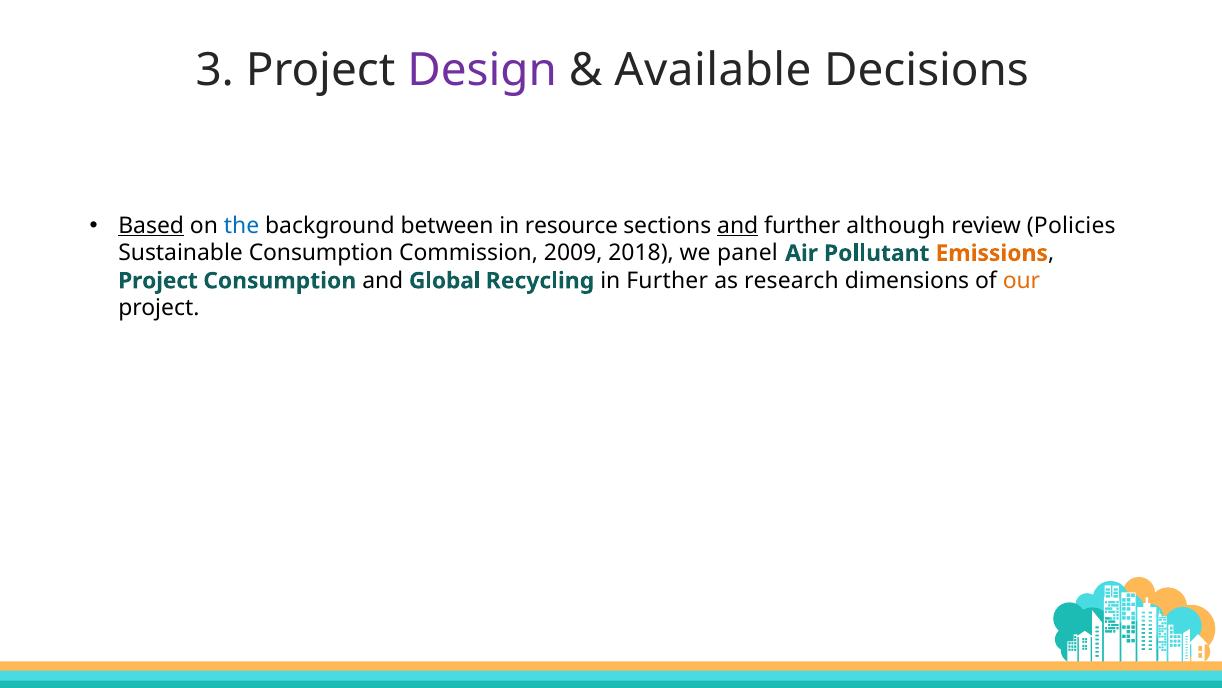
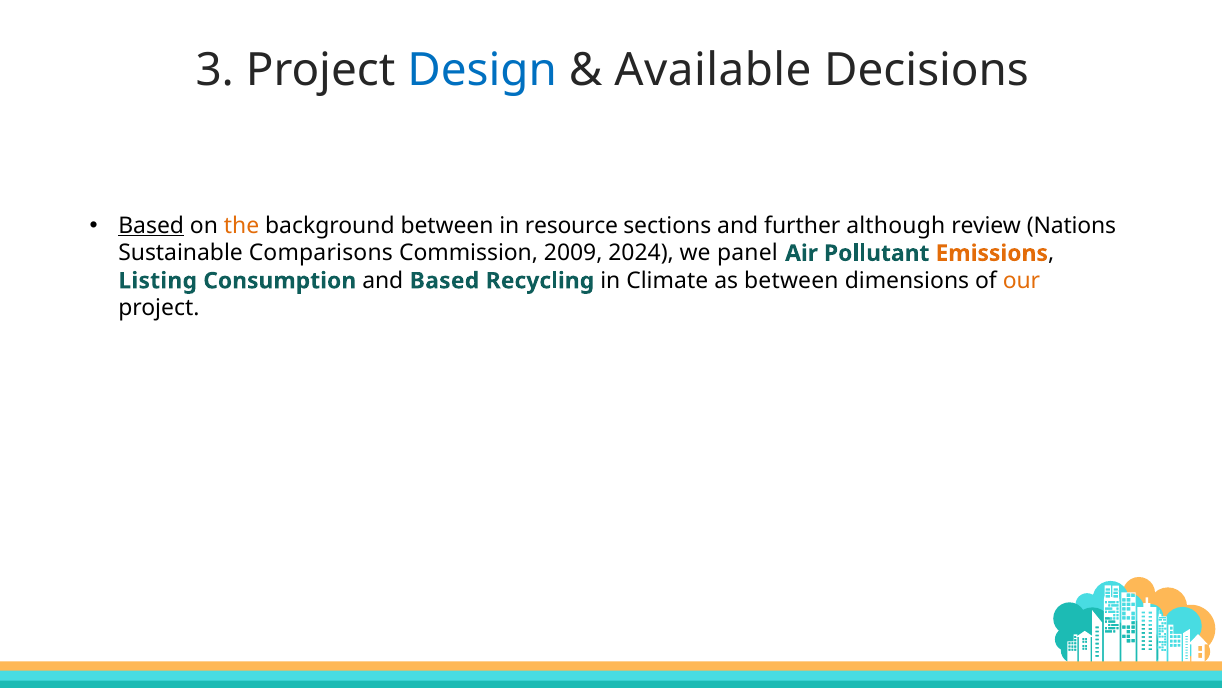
Design colour: purple -> blue
the colour: blue -> orange
and at (738, 226) underline: present -> none
Policies: Policies -> Nations
Sustainable Consumption: Consumption -> Comparisons
2018: 2018 -> 2024
Project at (158, 281): Project -> Listing
and Global: Global -> Based
in Further: Further -> Climate
as research: research -> between
